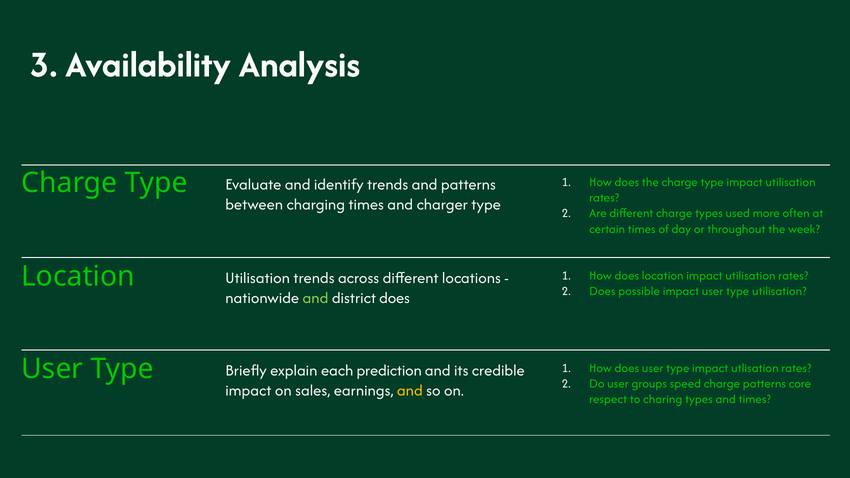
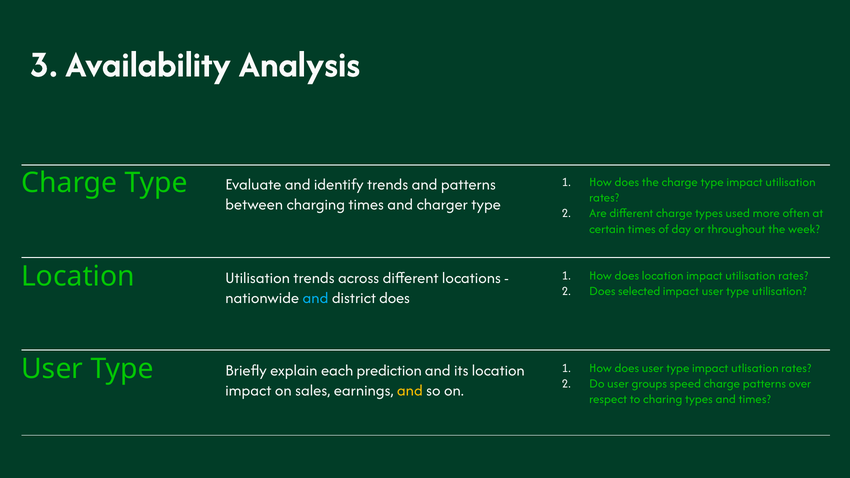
possible: possible -> selected
and at (315, 298) colour: light green -> light blue
its credible: credible -> location
core: core -> over
